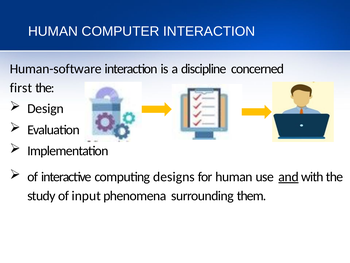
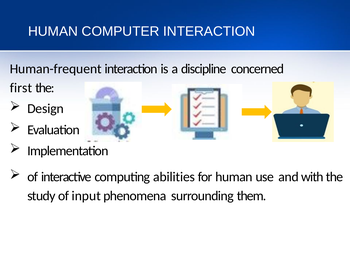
Human-software: Human-software -> Human-frequent
designs: designs -> abilities
and underline: present -> none
